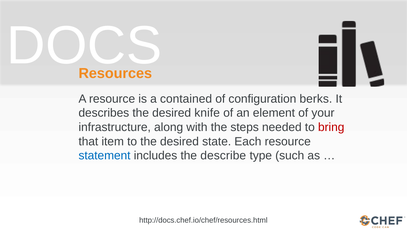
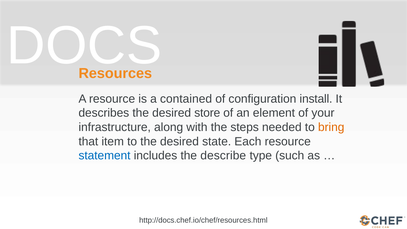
berks: berks -> install
knife: knife -> store
bring colour: red -> orange
